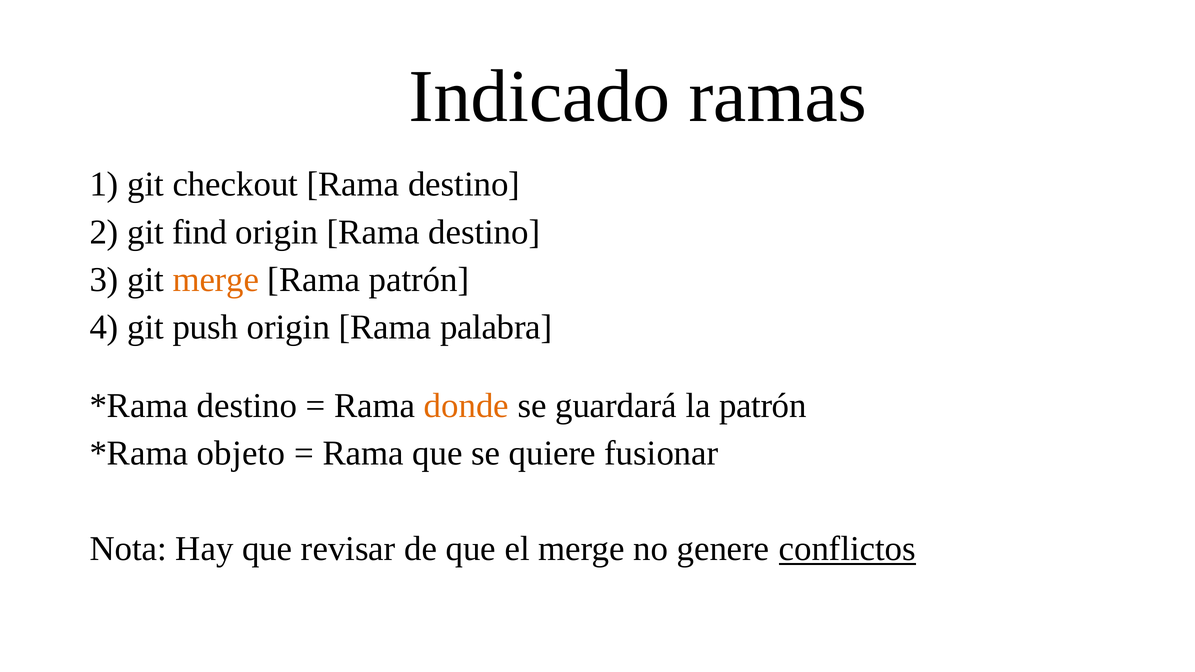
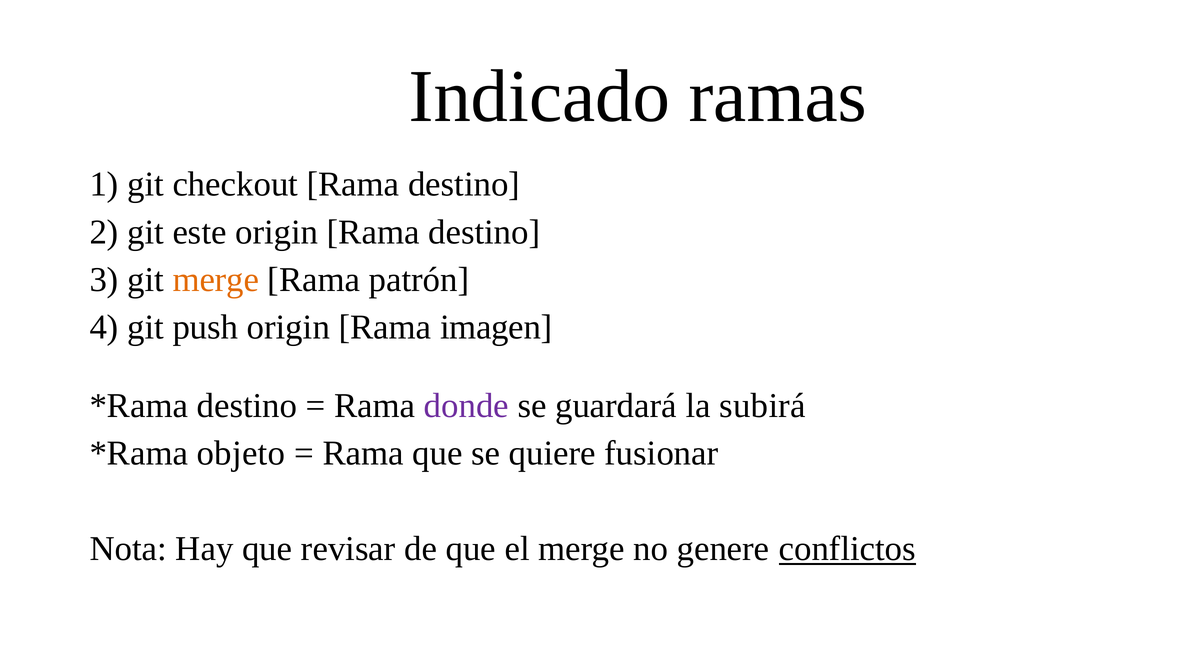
find: find -> este
palabra: palabra -> imagen
donde colour: orange -> purple
la patrón: patrón -> subirá
